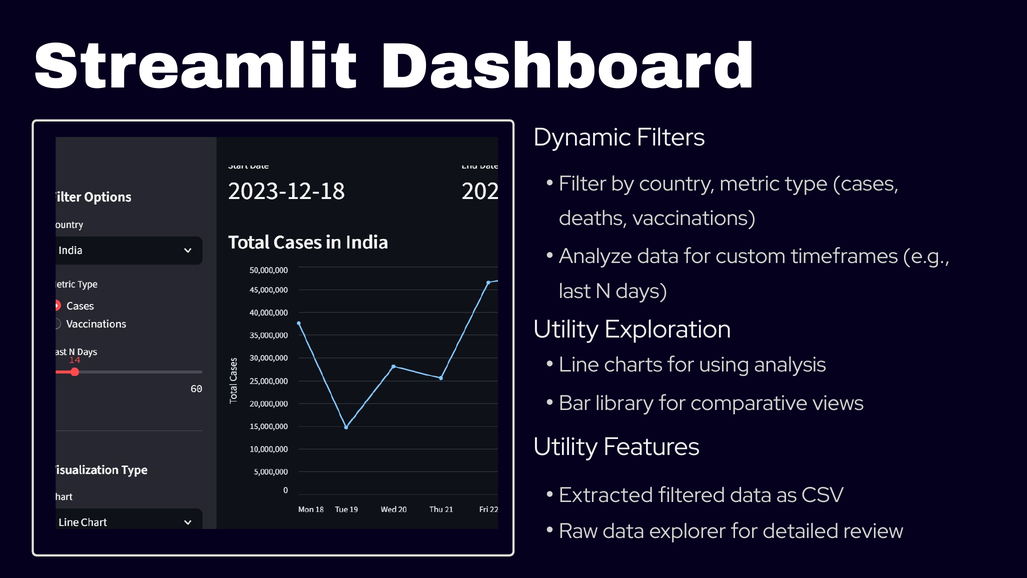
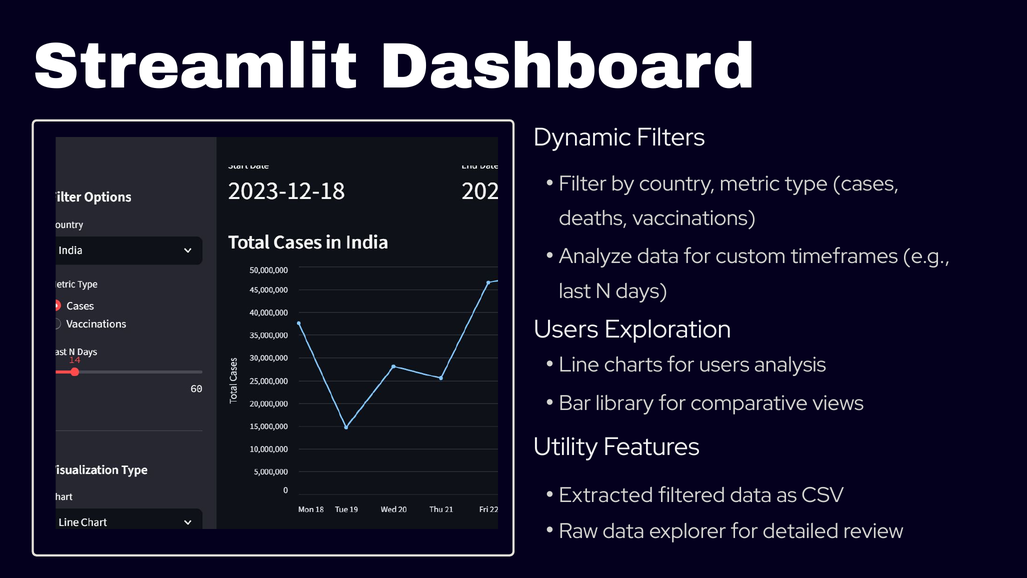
Utility at (566, 329): Utility -> Users
for using: using -> users
